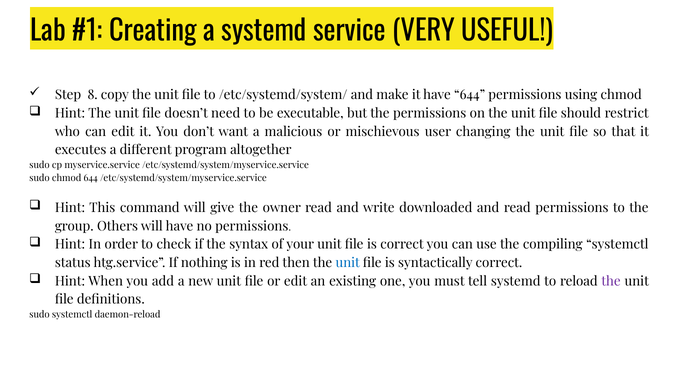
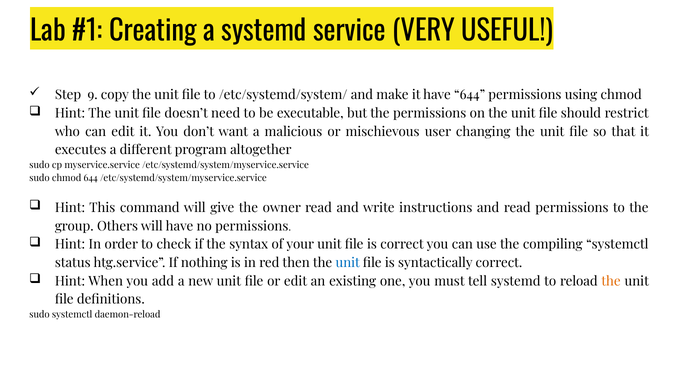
8: 8 -> 9
downloaded: downloaded -> instructions
the at (611, 281) colour: purple -> orange
